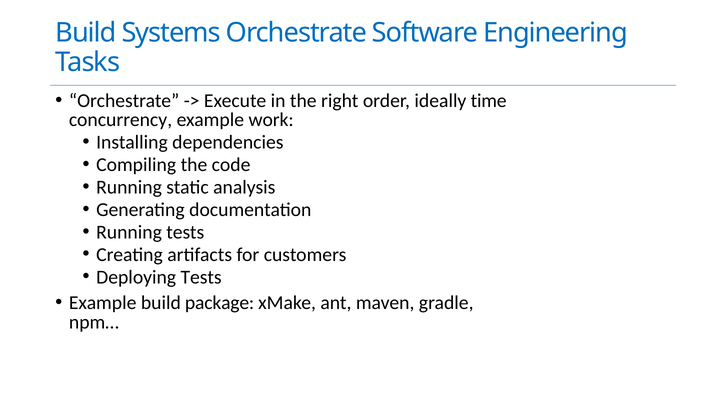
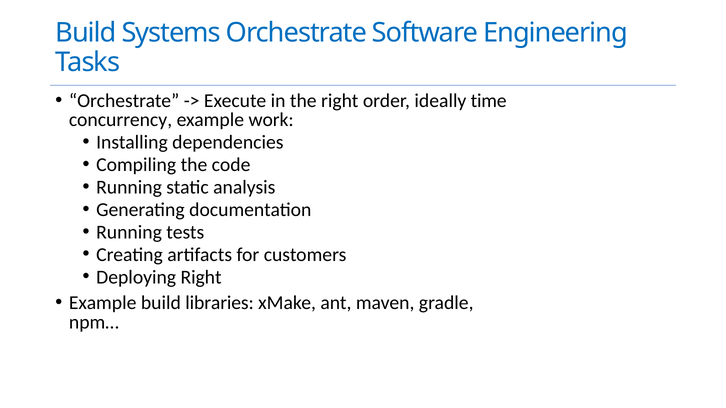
Deploying Tests: Tests -> Right
package: package -> libraries
